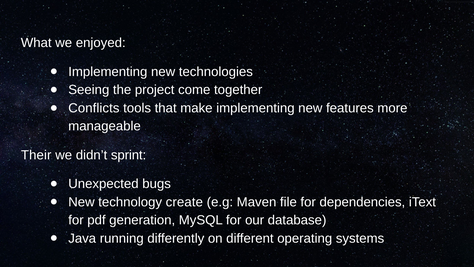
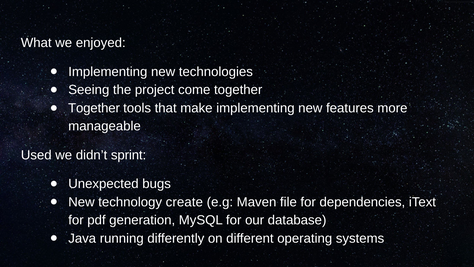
Conflicts at (94, 108): Conflicts -> Together
Their: Their -> Used
